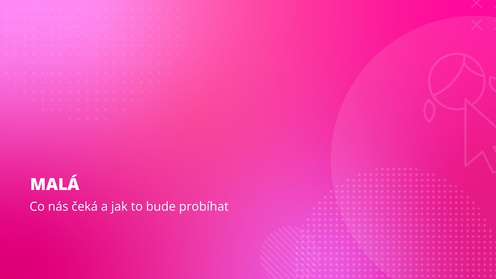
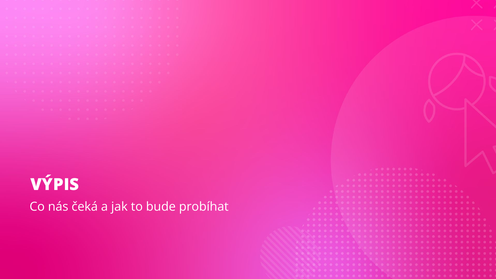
MALÁ: MALÁ -> VÝPIS
